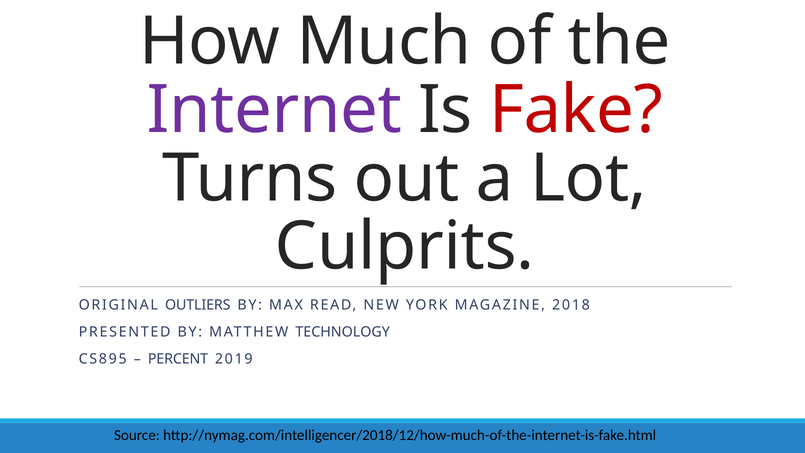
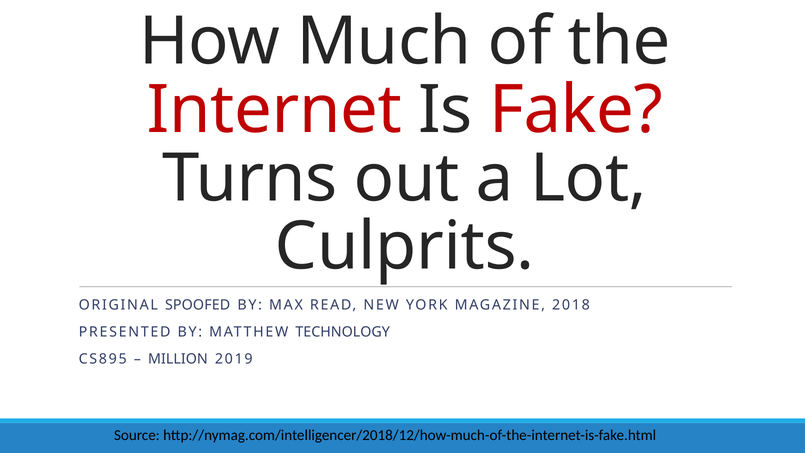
Internet colour: purple -> red
OUTLIERS: OUTLIERS -> SPOOFED
PERCENT: PERCENT -> MILLION
